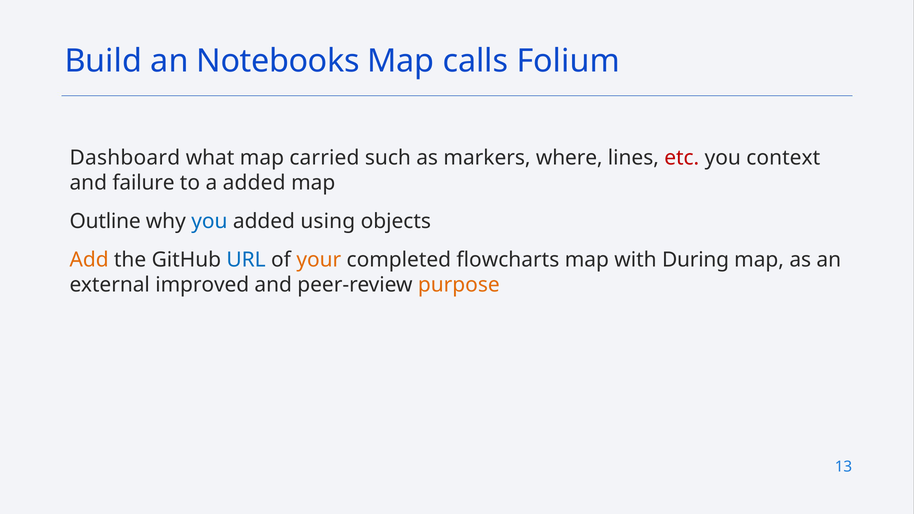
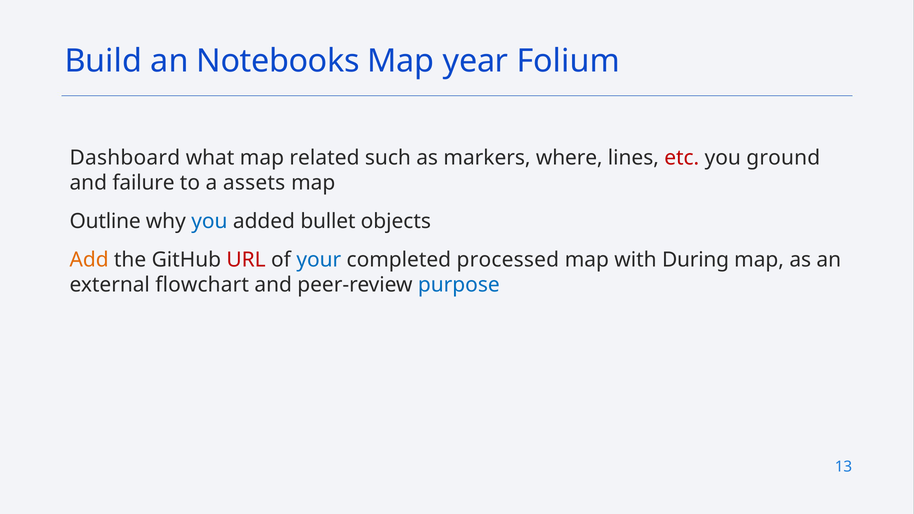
calls: calls -> year
carried: carried -> related
context: context -> ground
a added: added -> assets
using: using -> bullet
URL colour: blue -> red
your colour: orange -> blue
flowcharts: flowcharts -> processed
improved: improved -> flowchart
purpose colour: orange -> blue
